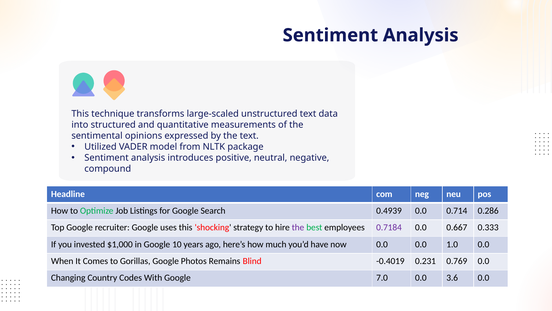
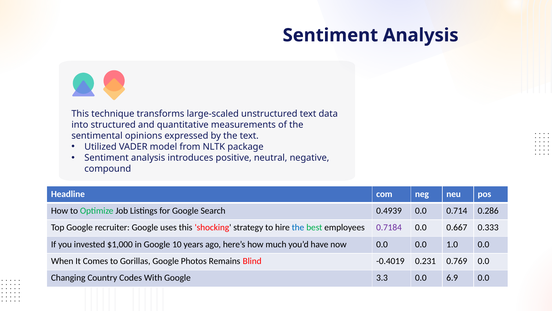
the at (298, 227) colour: purple -> blue
7.0: 7.0 -> 3.3
3.6: 3.6 -> 6.9
